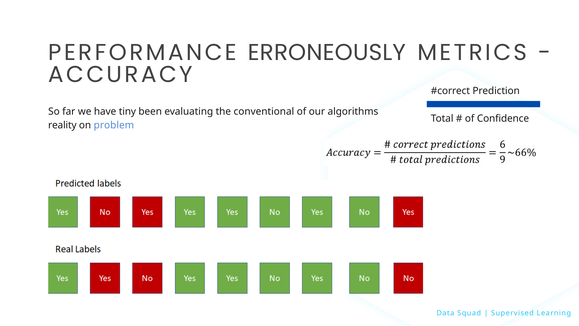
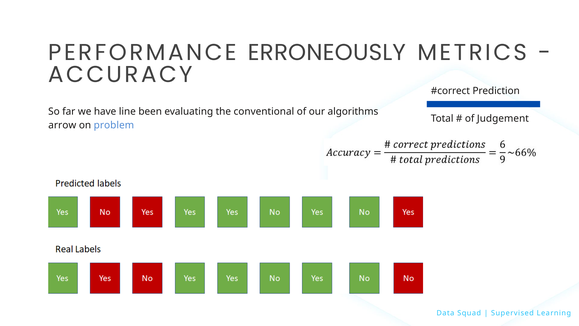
tiny: tiny -> line
Confidence: Confidence -> Judgement
reality: reality -> arrow
